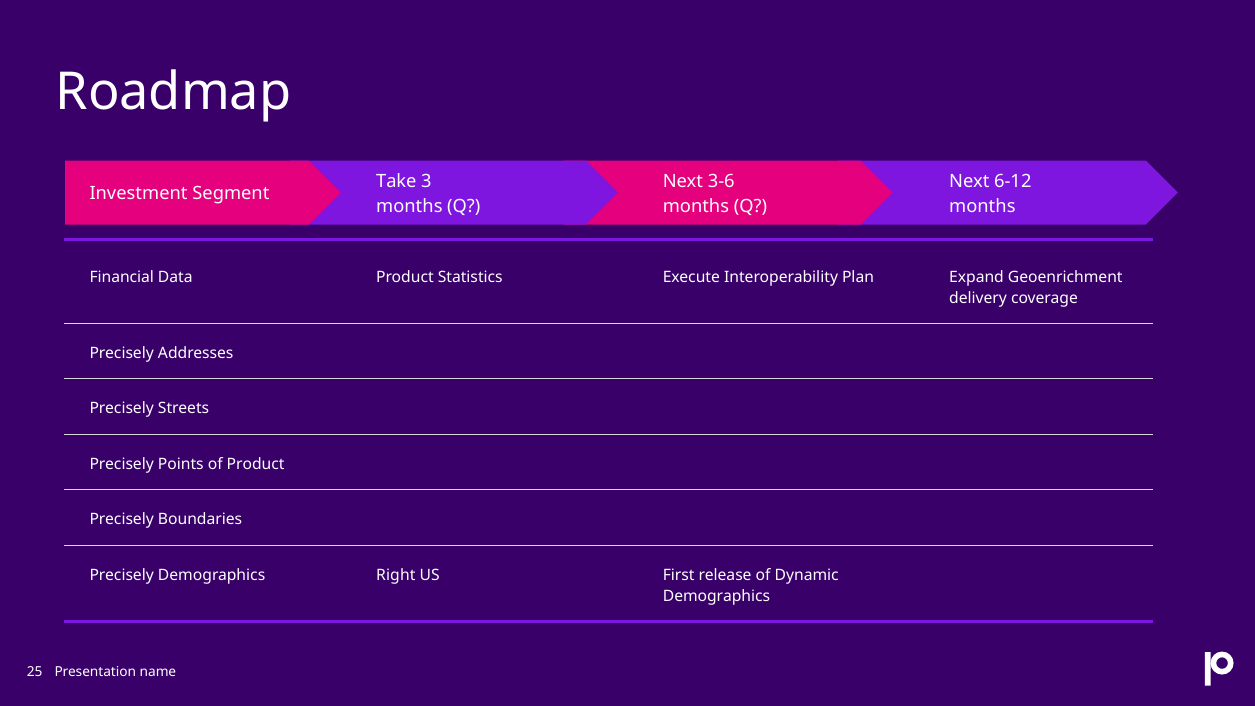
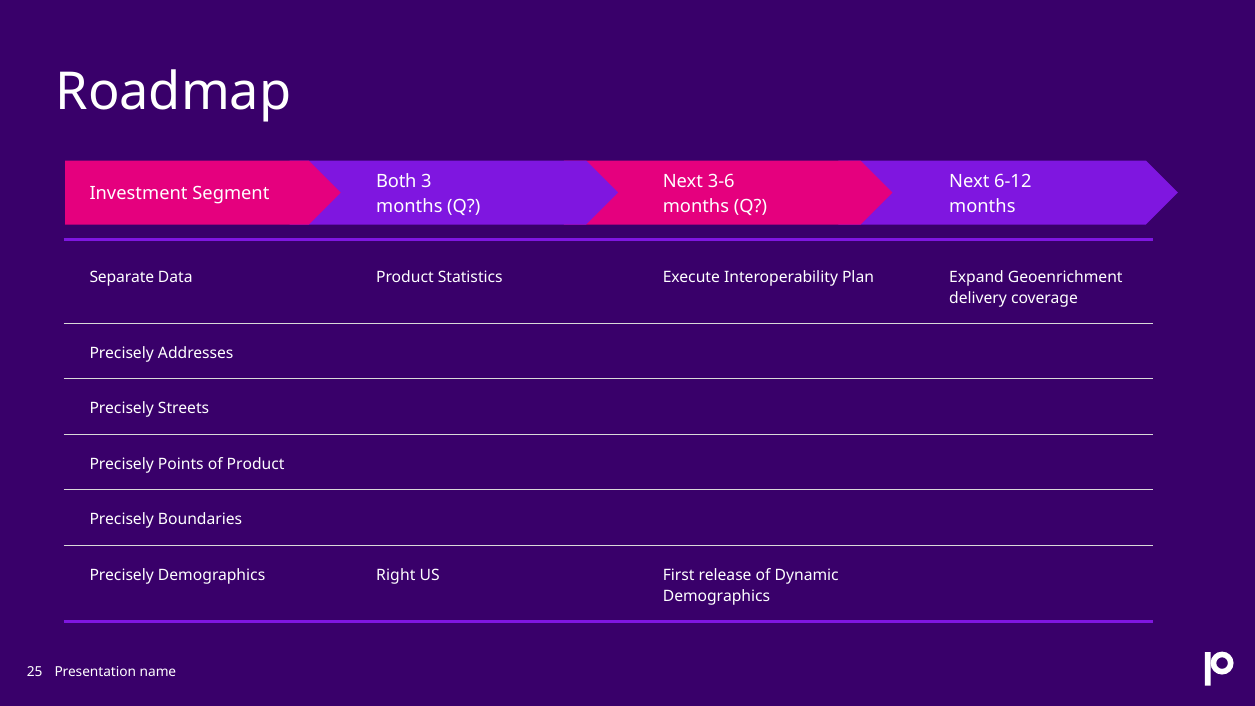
Take: Take -> Both
Financial: Financial -> Separate
